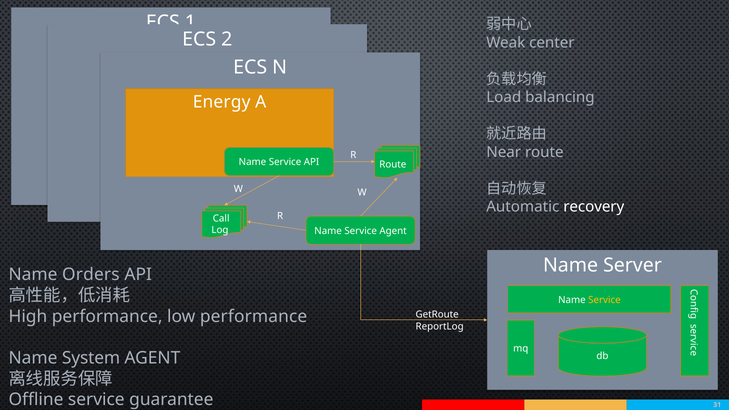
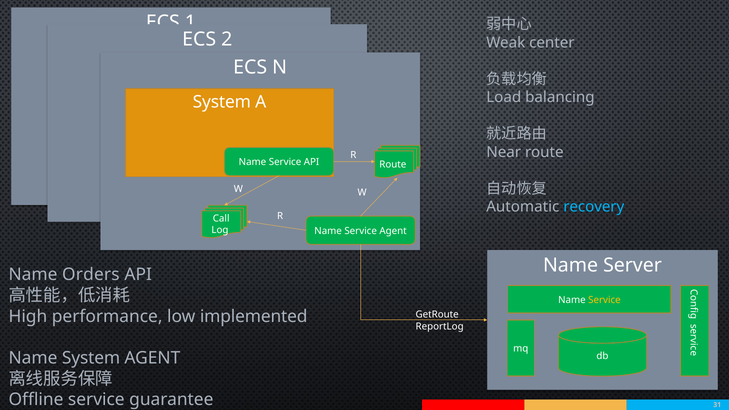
Energy at (222, 102): Energy -> System
recovery colour: white -> light blue
low performance: performance -> implemented
